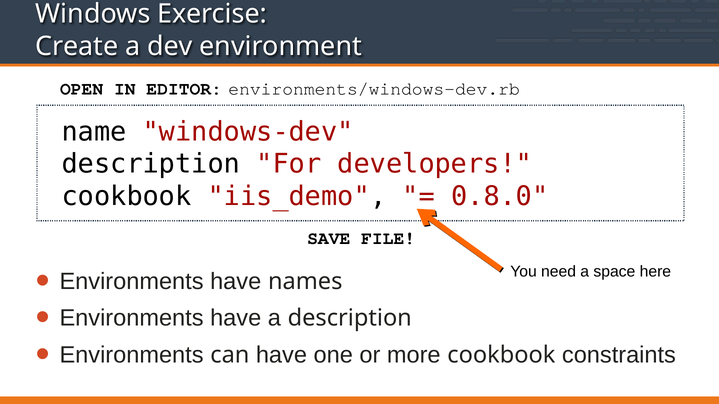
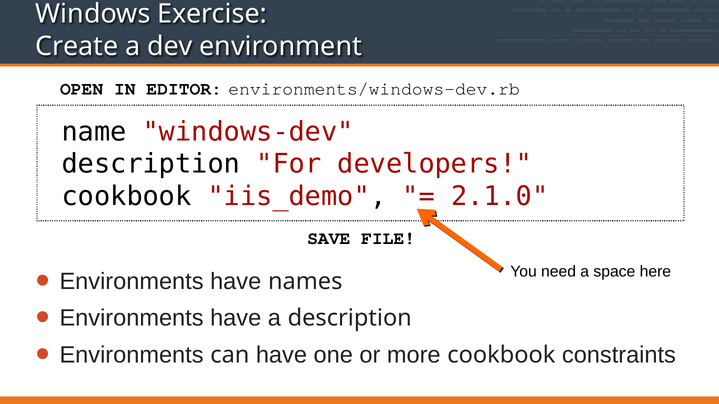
0.8.0: 0.8.0 -> 2.1.0
